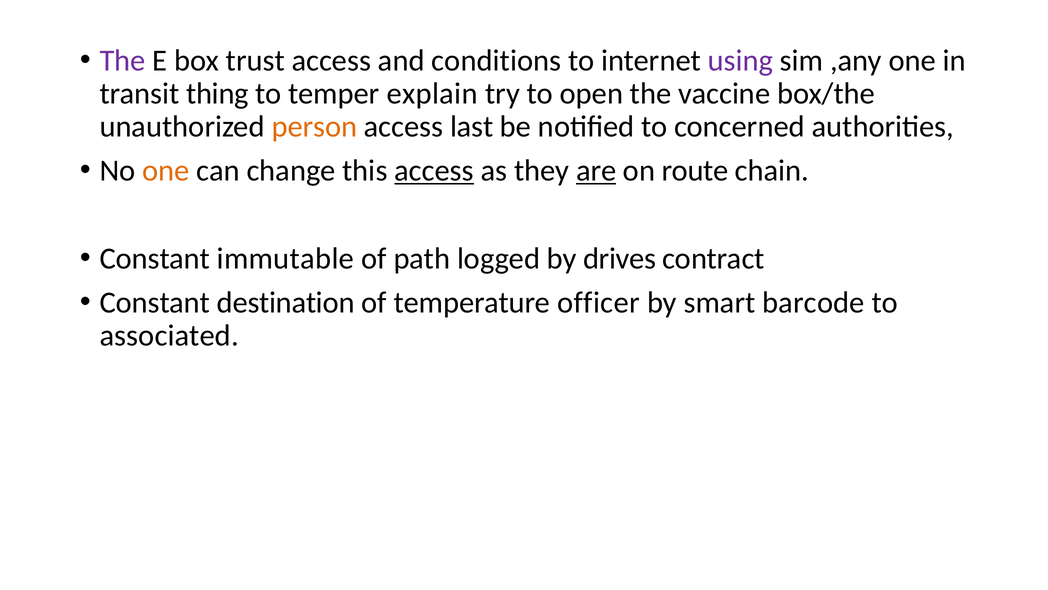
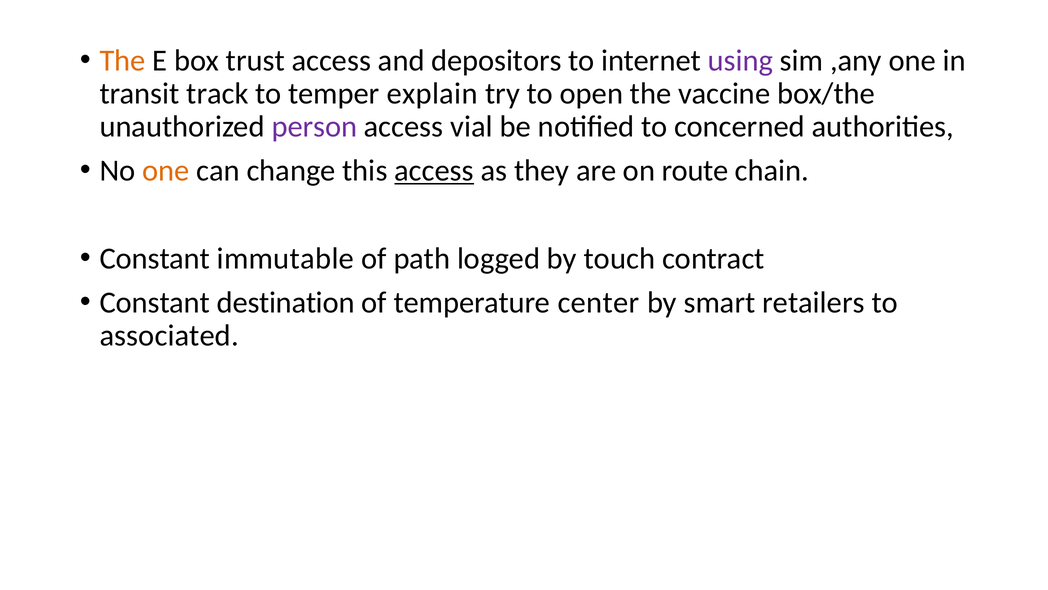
The at (123, 60) colour: purple -> orange
conditions: conditions -> depositors
thing: thing -> track
person colour: orange -> purple
last: last -> vial
are underline: present -> none
drives: drives -> touch
officer: officer -> center
barcode: barcode -> retailers
